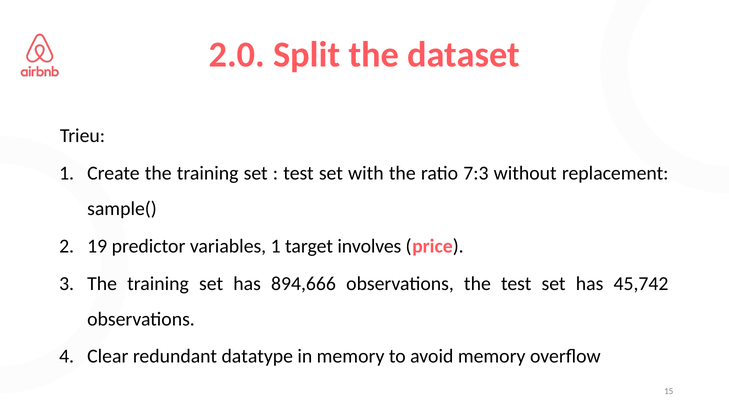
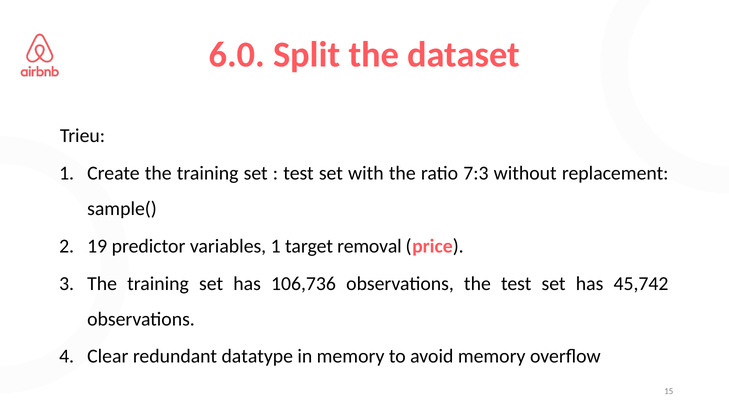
2.0: 2.0 -> 6.0
involves: involves -> removal
894,666: 894,666 -> 106,736
